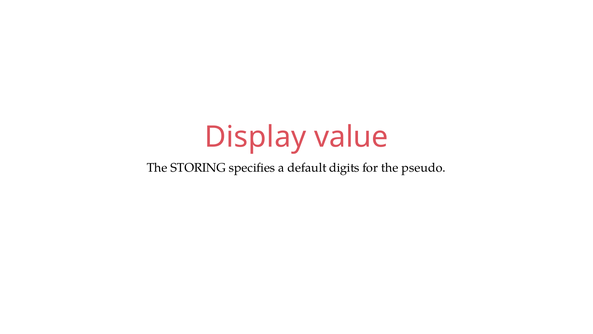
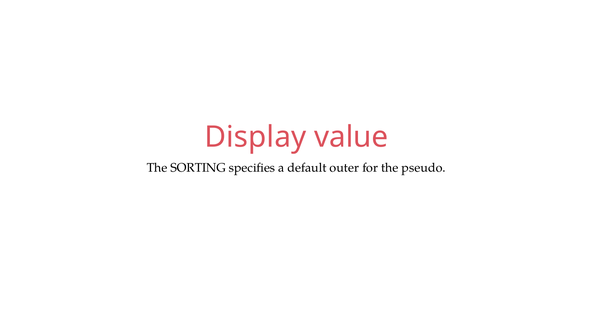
STORING: STORING -> SORTING
digits: digits -> outer
